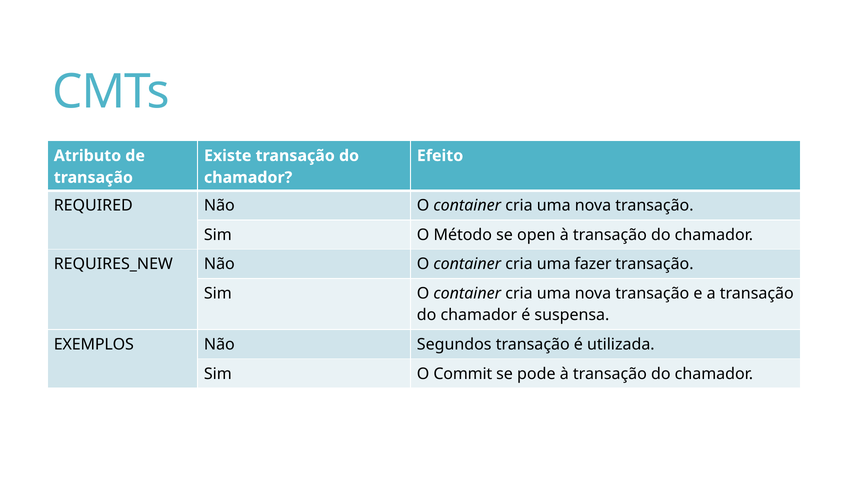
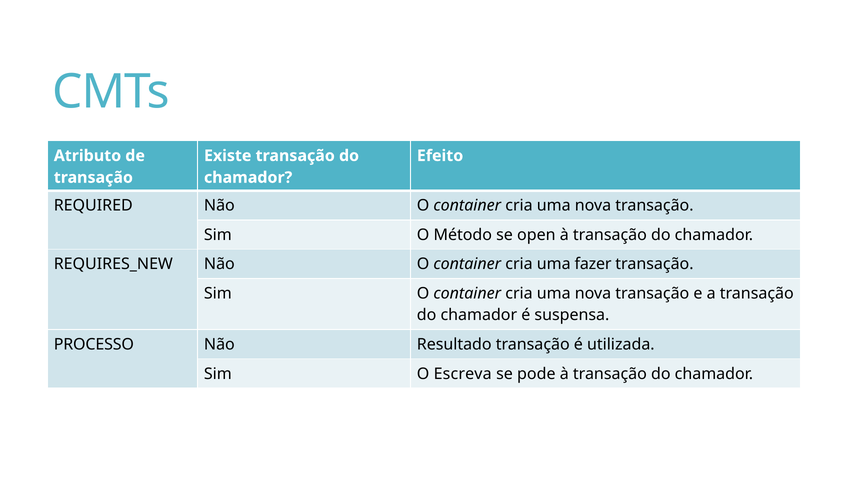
EXEMPLOS: EXEMPLOS -> PROCESSO
Segundos: Segundos -> Resultado
Commit: Commit -> Escreva
